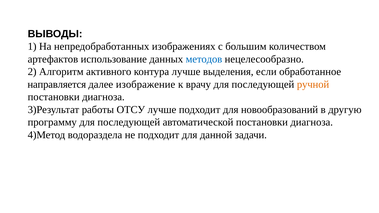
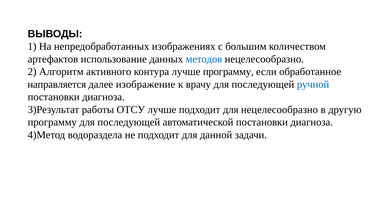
лучше выделения: выделения -> программу
ручной colour: orange -> blue
для новообразований: новообразований -> нецелесообразно
